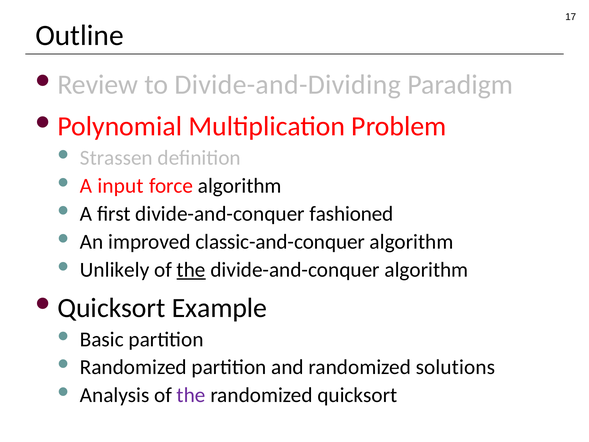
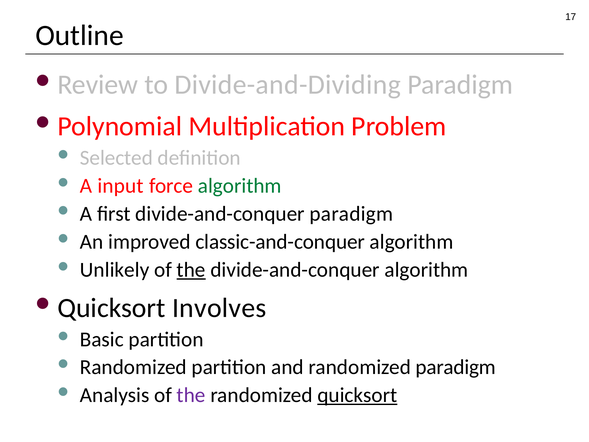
Strassen: Strassen -> Selected
algorithm at (240, 186) colour: black -> green
divide-and-conquer fashioned: fashioned -> paradigm
Example: Example -> Involves
randomized solutions: solutions -> paradigm
quicksort underline: none -> present
